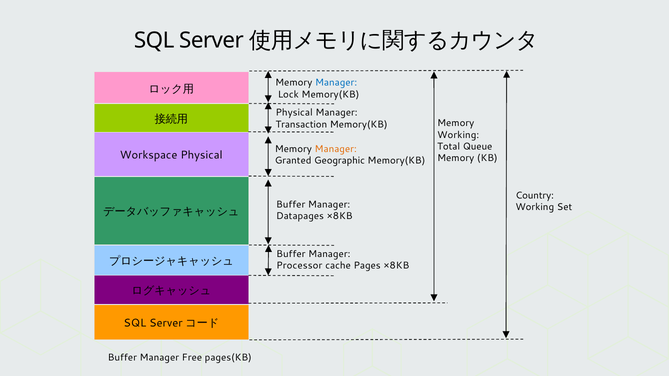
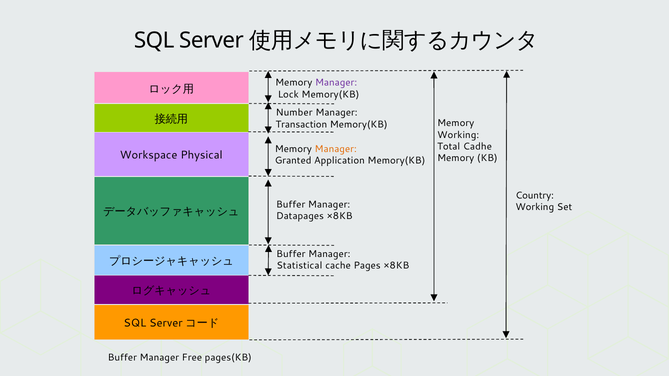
Manager at (336, 83) colour: blue -> purple
Physical at (294, 113): Physical -> Number
Queue: Queue -> Cadhe
Geographic: Geographic -> Application
Processor: Processor -> Statistical
